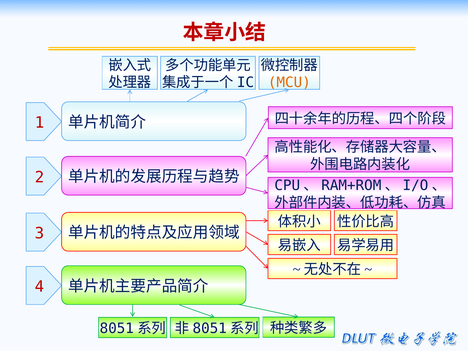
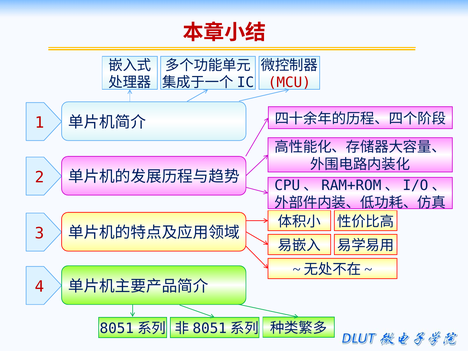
MCU colour: orange -> red
